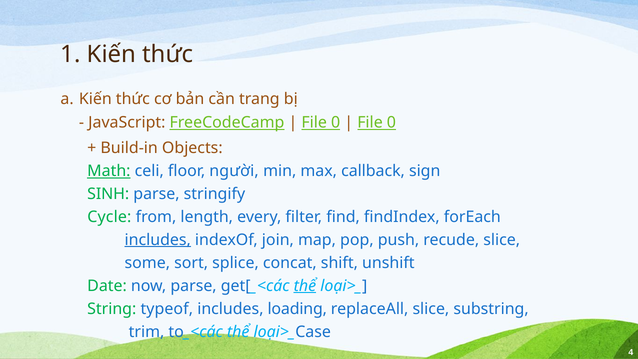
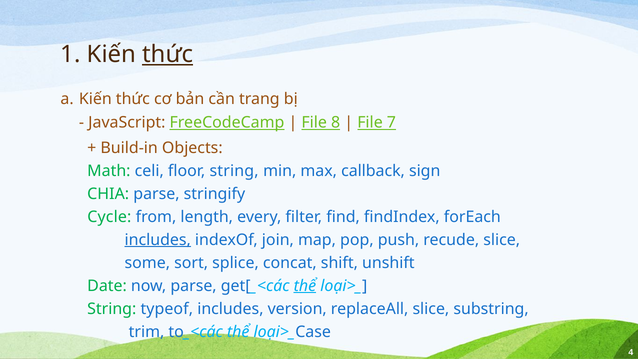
thức at (168, 55) underline: none -> present
0 at (336, 122): 0 -> 8
0 at (391, 122): 0 -> 7
Math underline: present -> none
floor người: người -> string
SINH: SINH -> CHIA
loading: loading -> version
